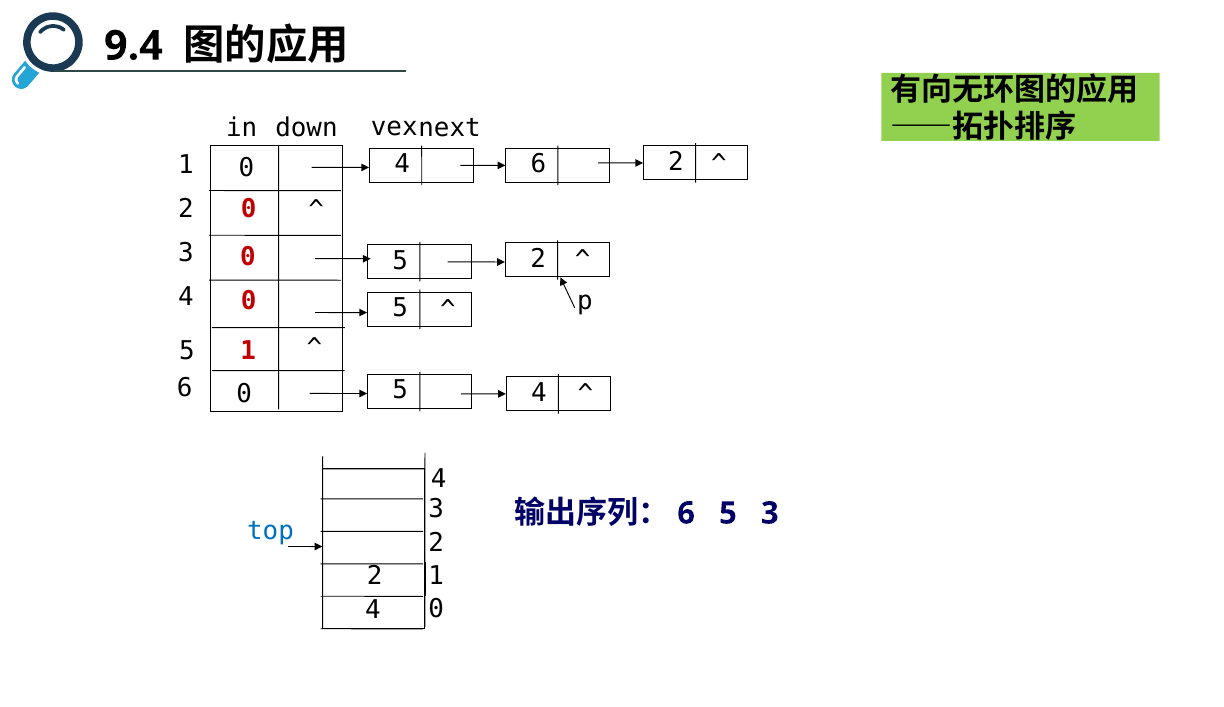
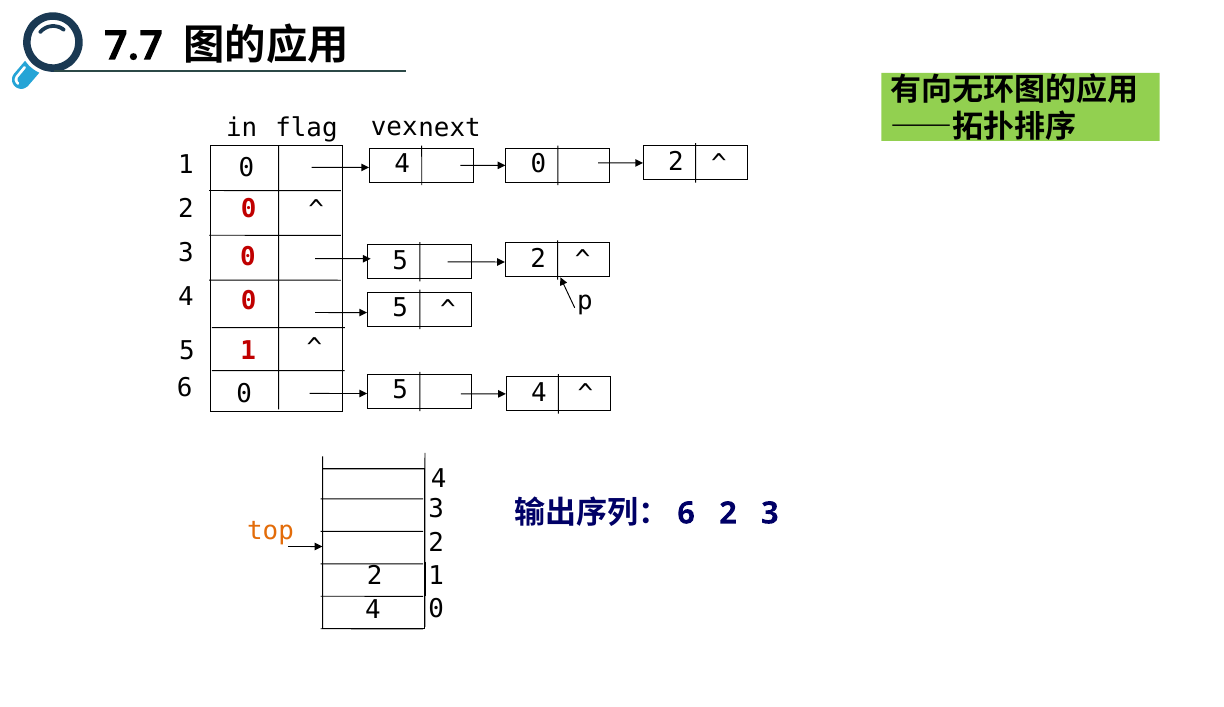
9.4: 9.4 -> 7.7
down: down -> flag
6 at (538, 164): 6 -> 0
6 5: 5 -> 2
top colour: blue -> orange
